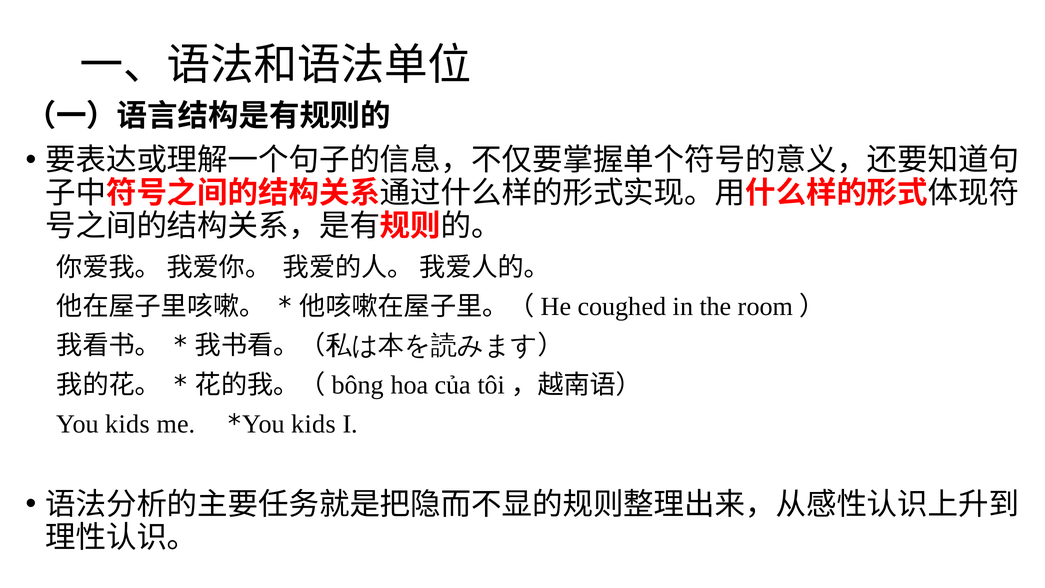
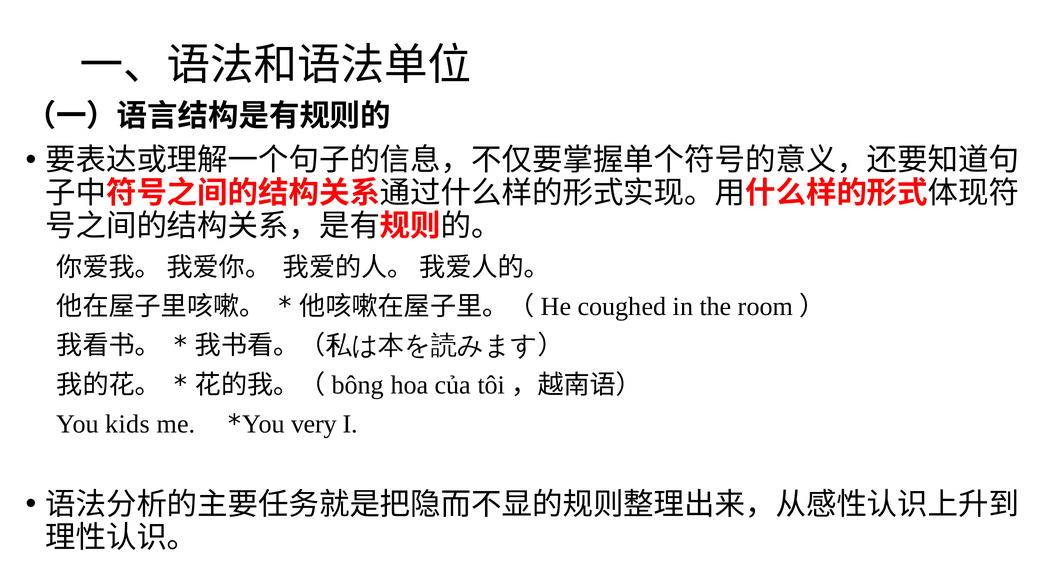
kids at (314, 424): kids -> very
